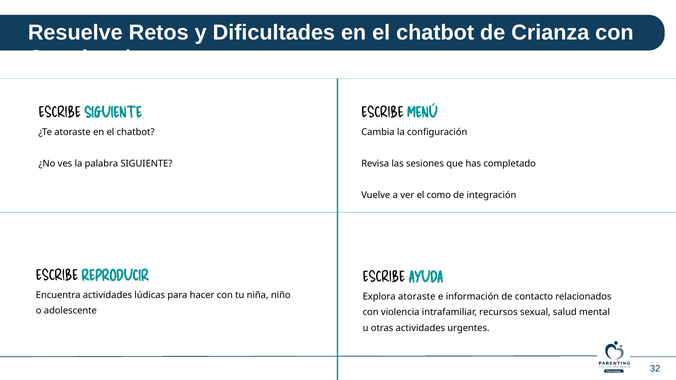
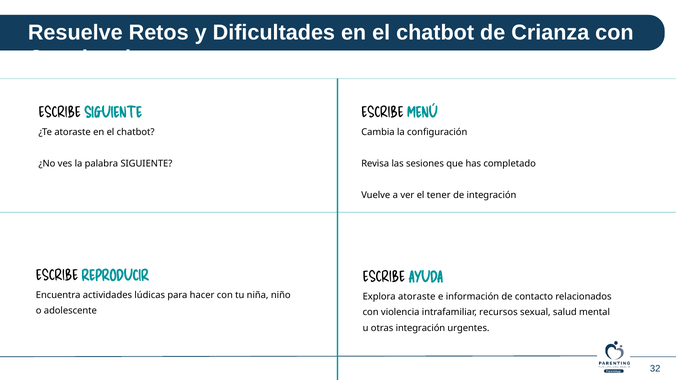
como: como -> tener
otras actividades: actividades -> integración
